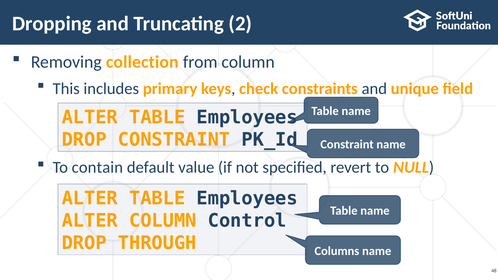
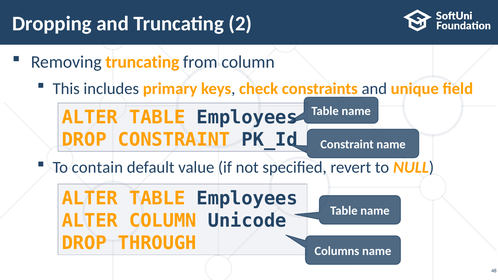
Removing collection: collection -> truncating
Control: Control -> Unicode
